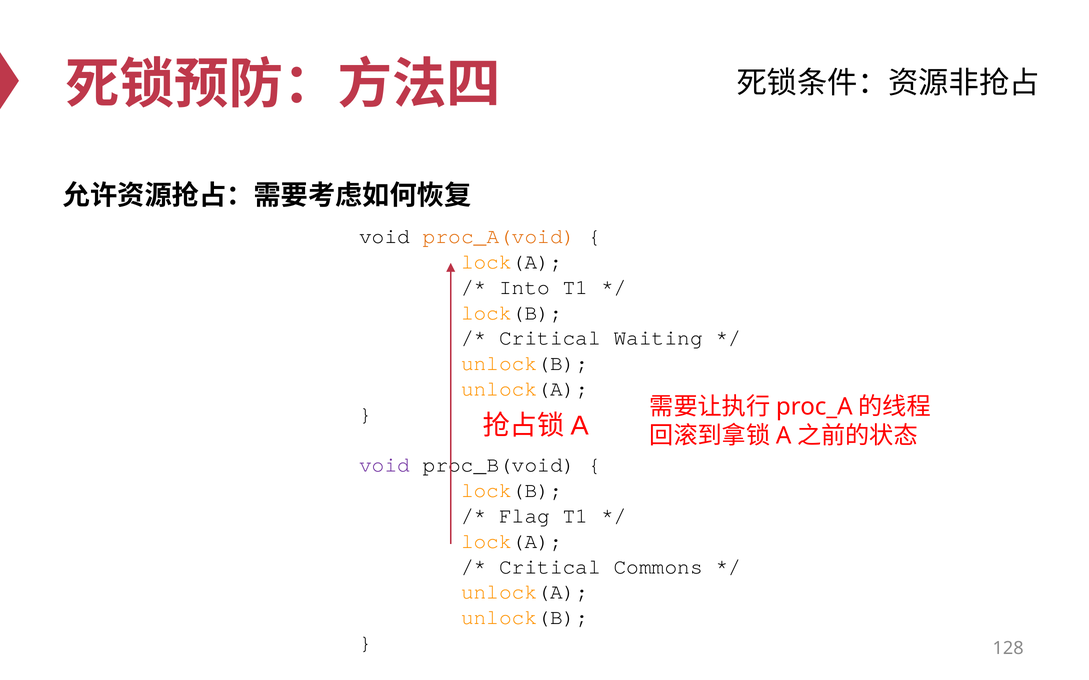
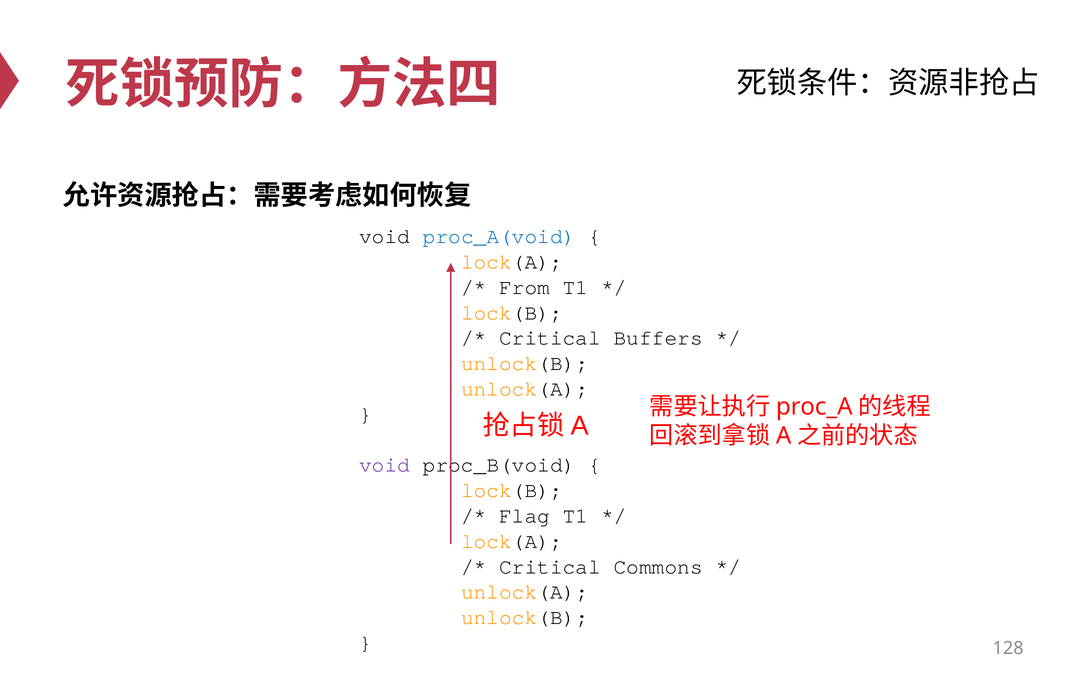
proc_A(void colour: orange -> blue
Into: Into -> From
Waiting: Waiting -> Buffers
